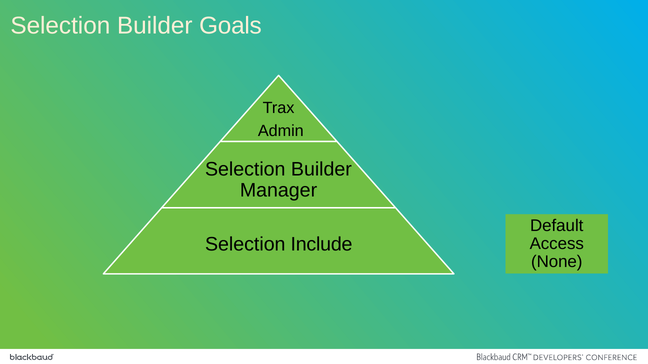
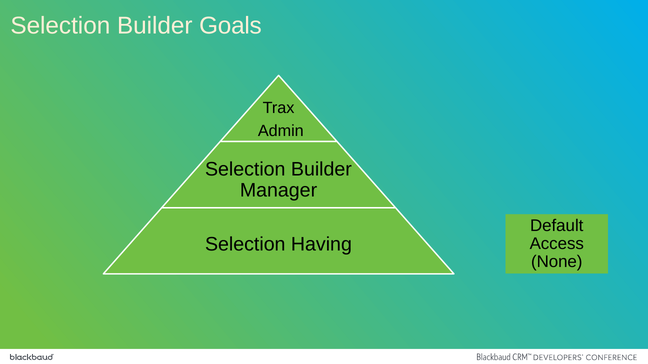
Include: Include -> Having
